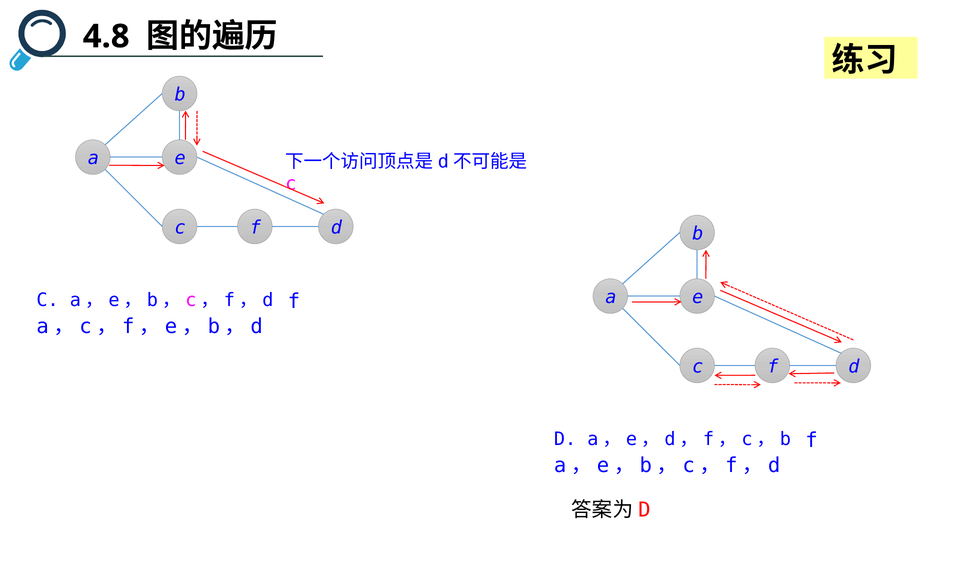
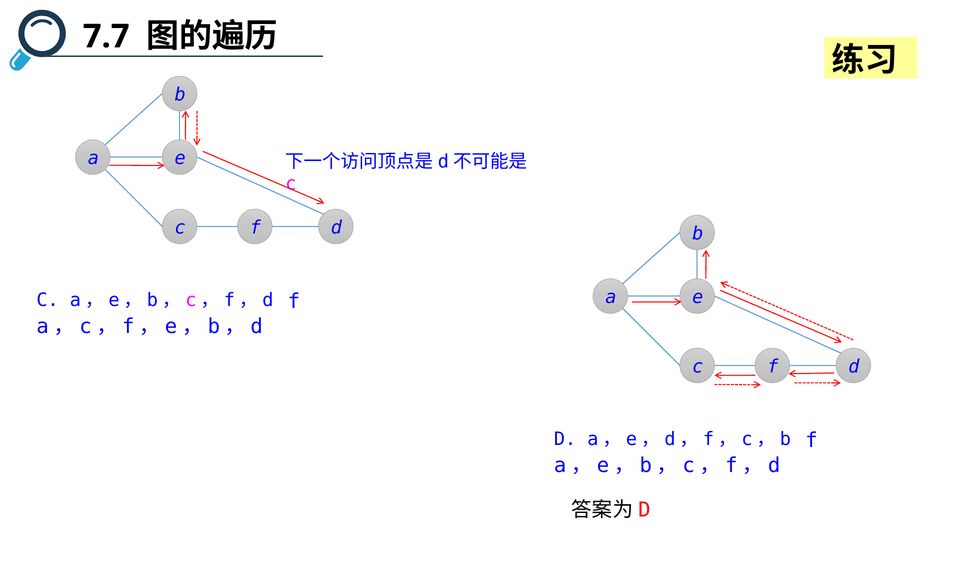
4.8: 4.8 -> 7.7
